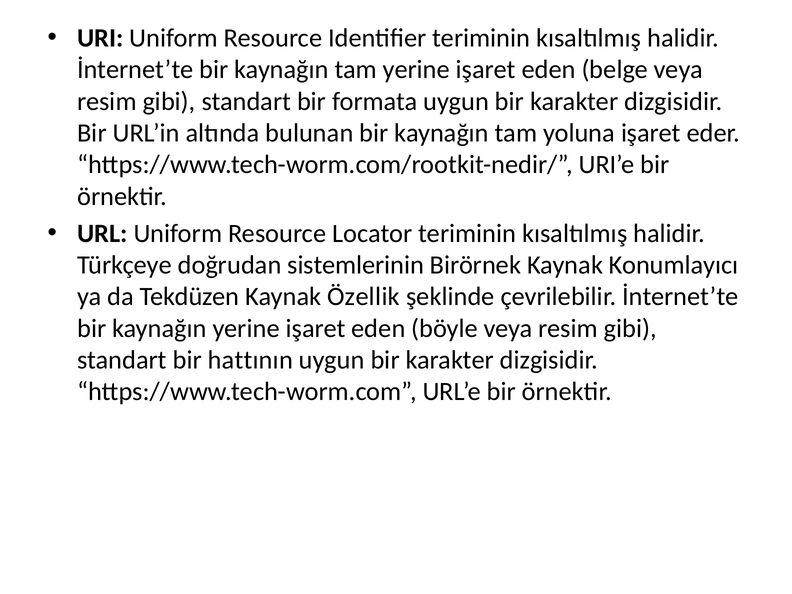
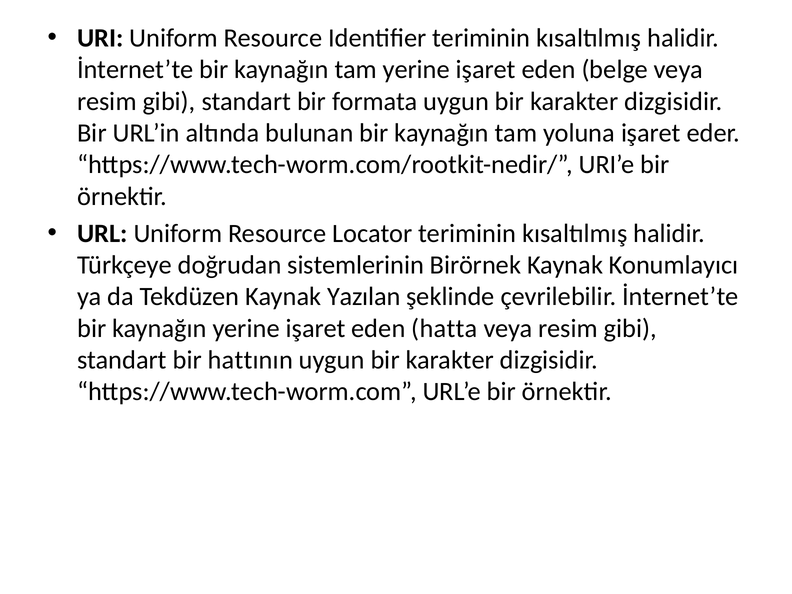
Özellik: Özellik -> Yazılan
böyle: böyle -> hatta
